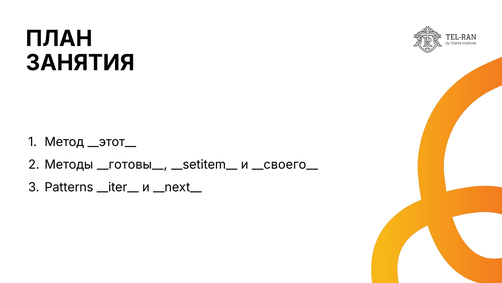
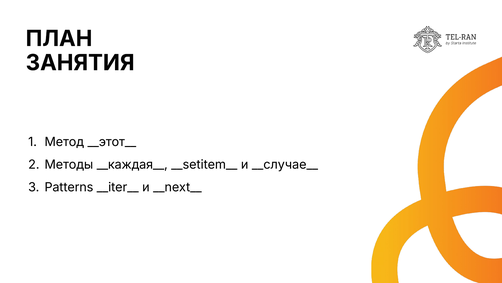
__готовы__: __готовы__ -> __каждая__
__своего__: __своего__ -> __случае__
